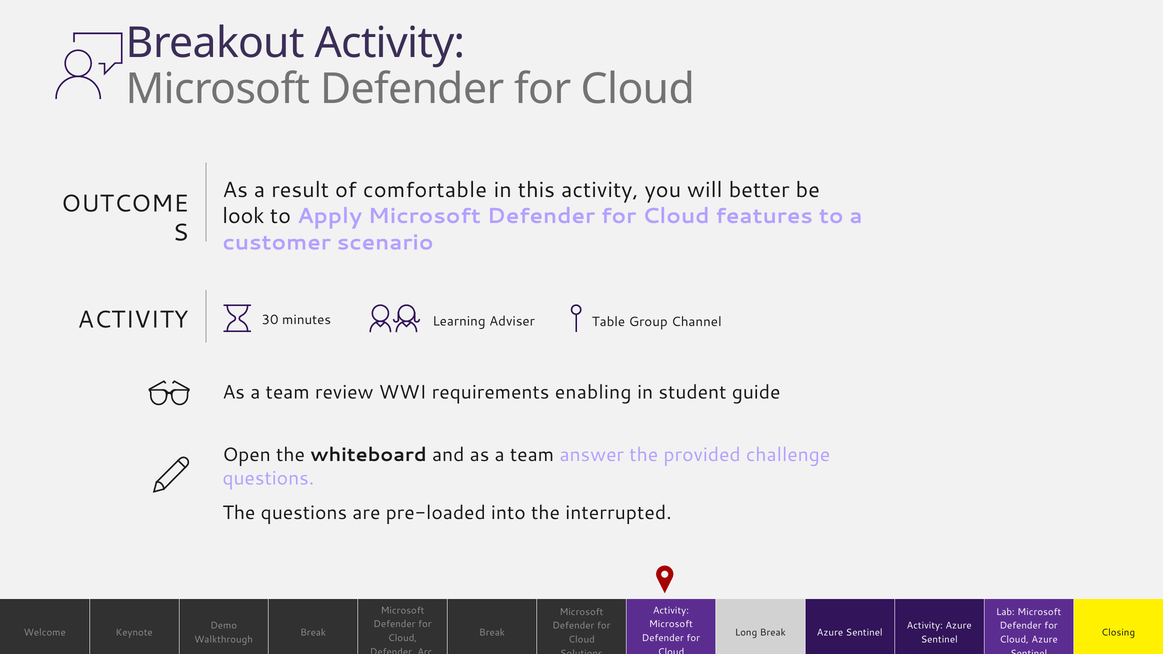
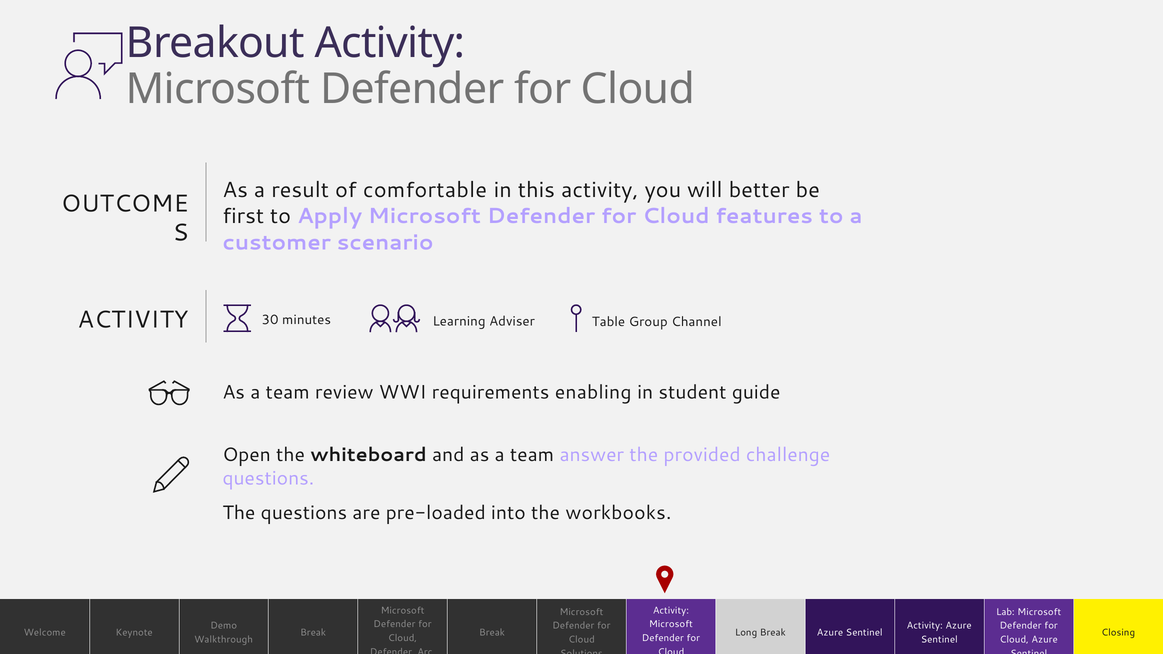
look: look -> first
interrupted: interrupted -> workbooks
